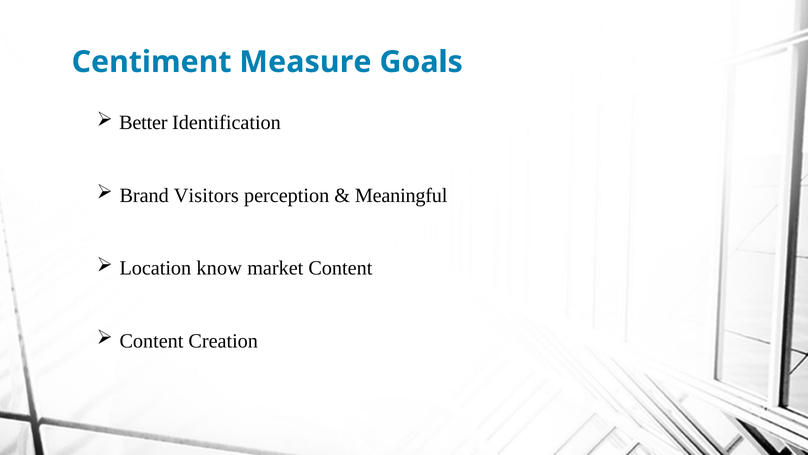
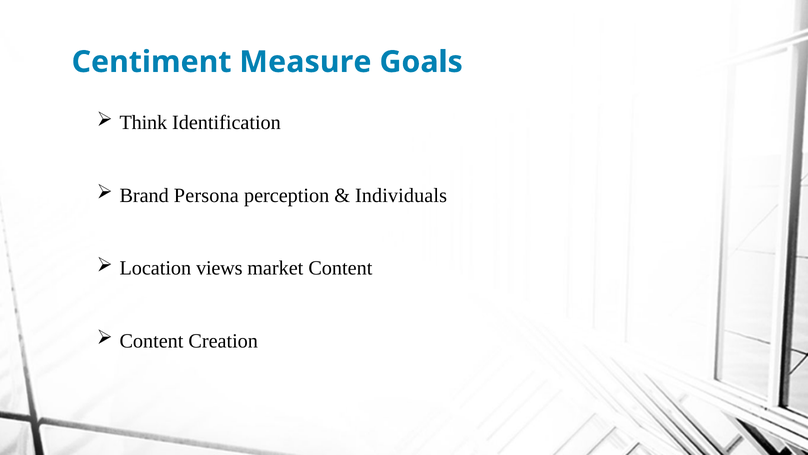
Better: Better -> Think
Visitors: Visitors -> Persona
Meaningful: Meaningful -> Individuals
know: know -> views
